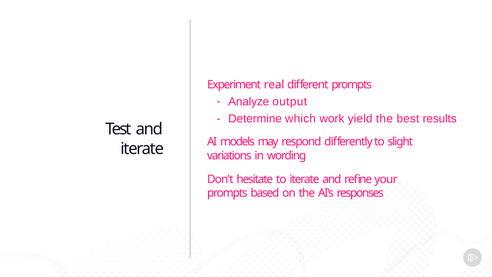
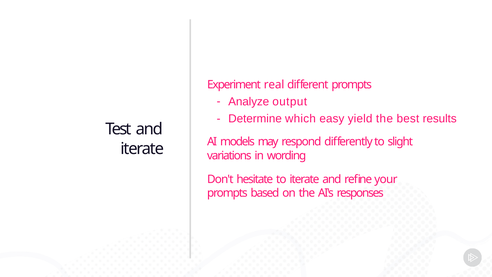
work: work -> easy
